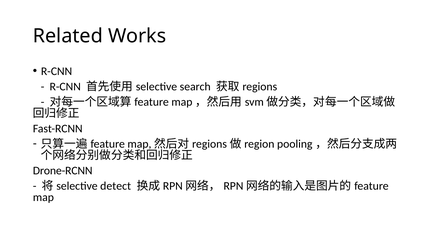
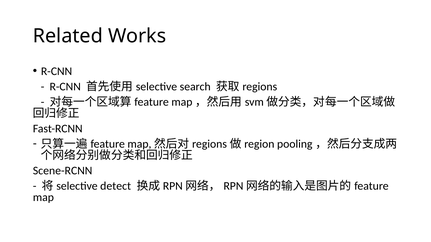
Drone-RCNN: Drone-RCNN -> Scene-RCNN
